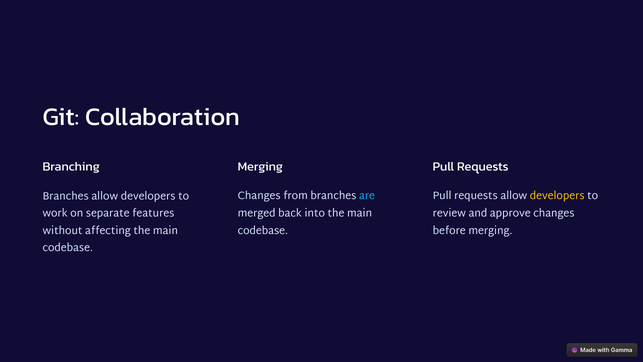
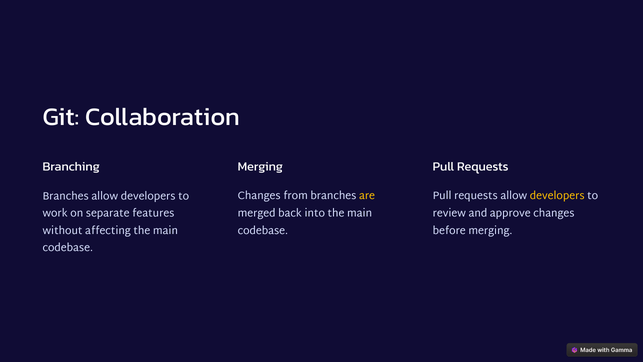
are colour: light blue -> yellow
